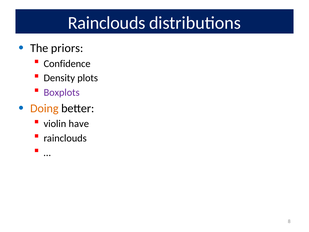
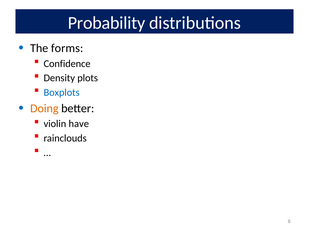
Rainclouds at (107, 23): Rainclouds -> Probability
priors: priors -> forms
Boxplots colour: purple -> blue
